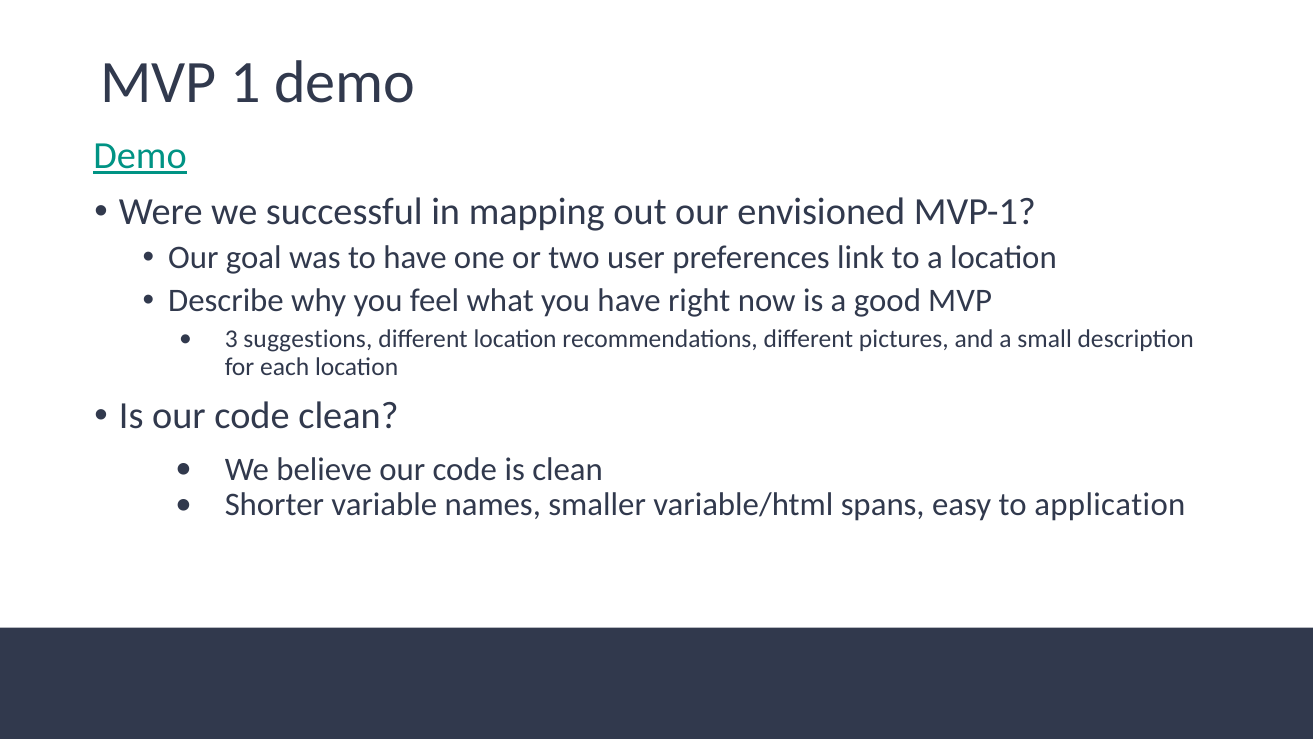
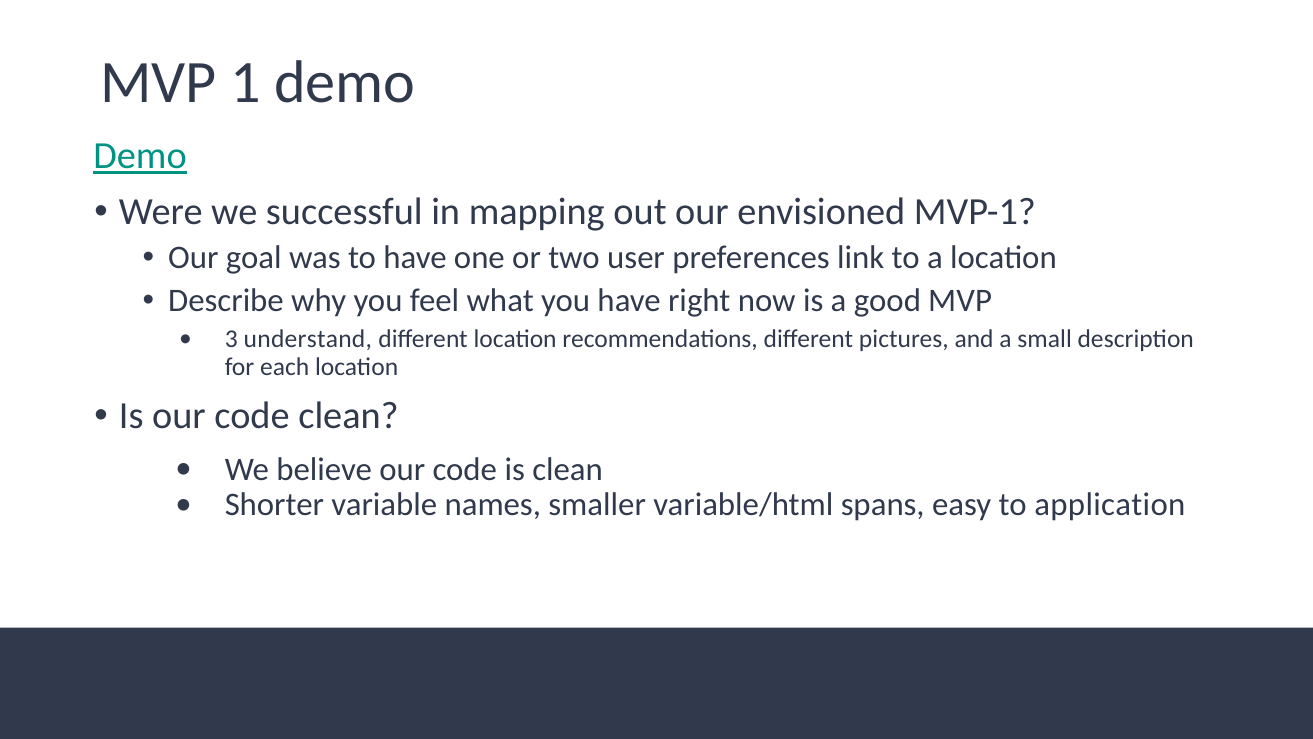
suggestions: suggestions -> understand
